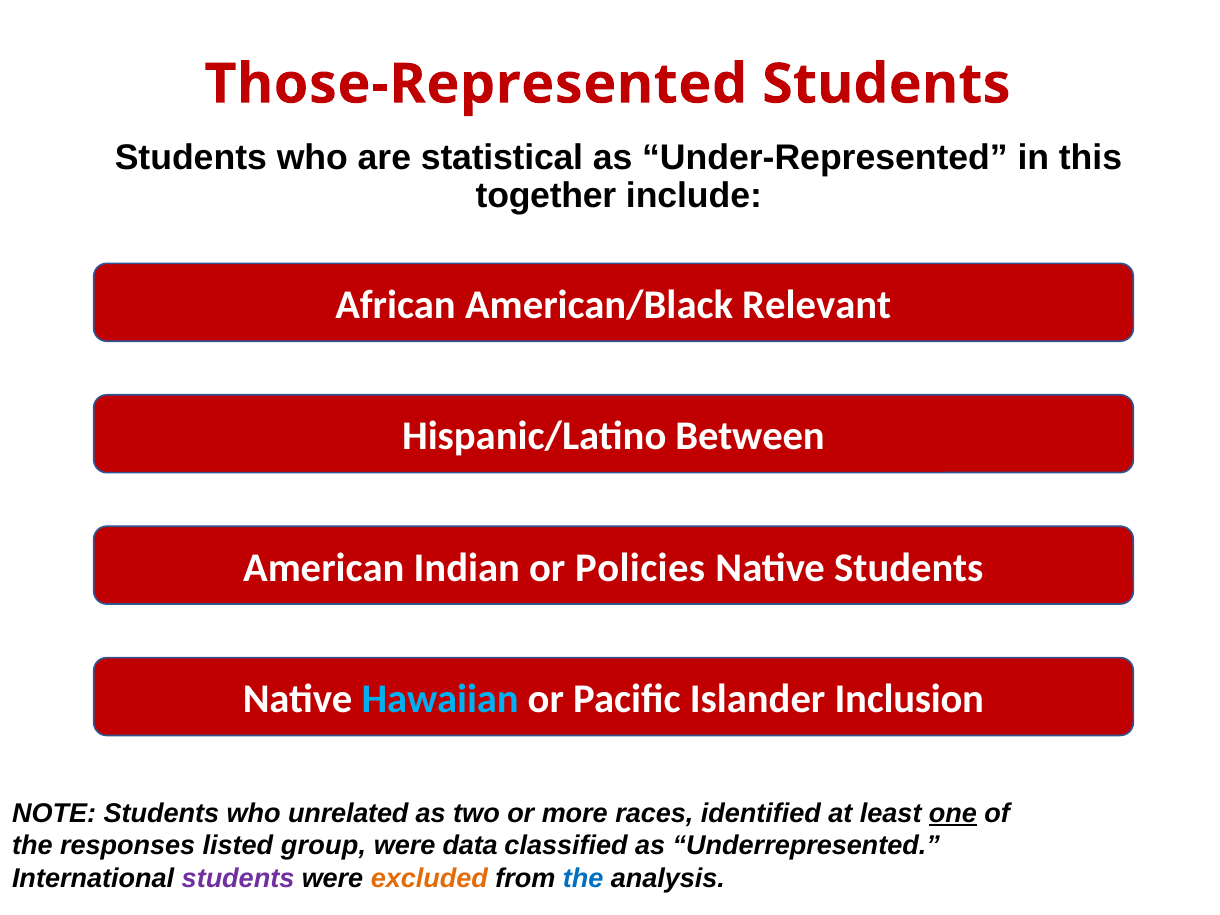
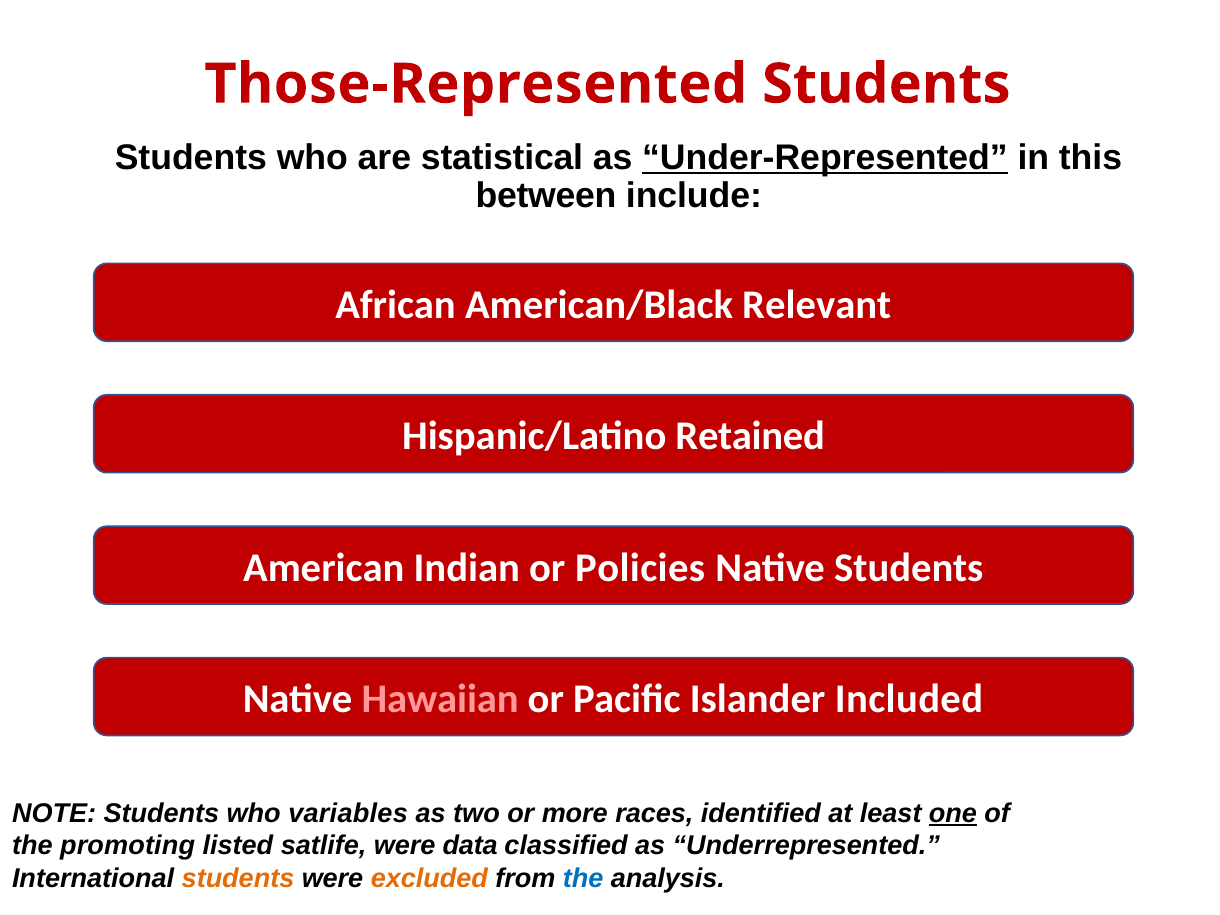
Under-Represented underline: none -> present
together: together -> between
Between: Between -> Retained
Hawaiian colour: light blue -> pink
Inclusion: Inclusion -> Included
unrelated: unrelated -> variables
responses: responses -> promoting
group: group -> satlife
students at (238, 878) colour: purple -> orange
